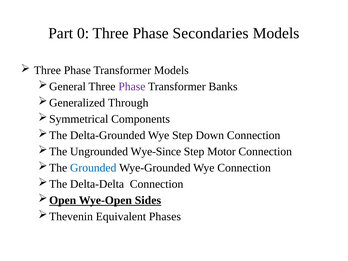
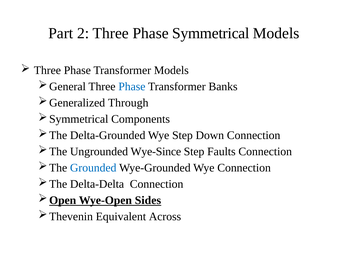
0: 0 -> 2
Secondaries: Secondaries -> Symmetrical
Phase at (132, 87) colour: purple -> blue
Motor: Motor -> Faults
Phases: Phases -> Across
